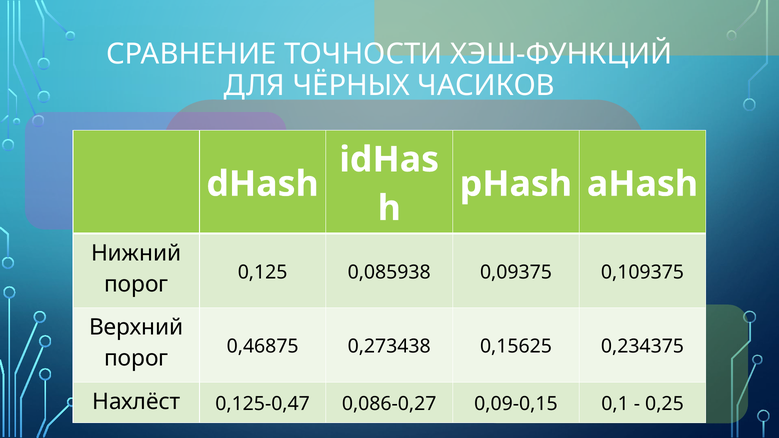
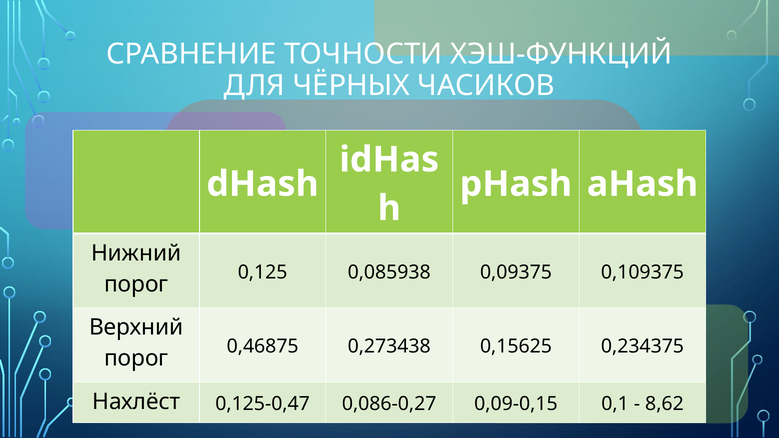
0,25: 0,25 -> 8,62
